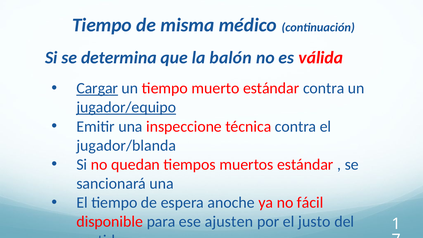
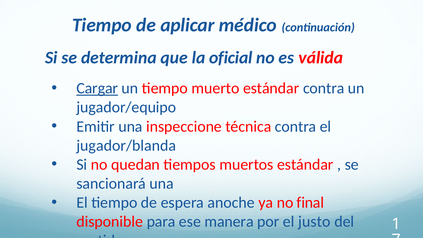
misma: misma -> aplicar
balón: balón -> oficial
jugador/equipo underline: present -> none
fácil: fácil -> final
ajusten: ajusten -> manera
